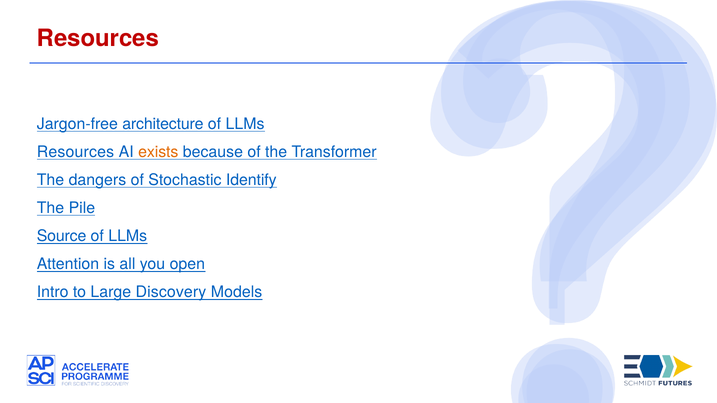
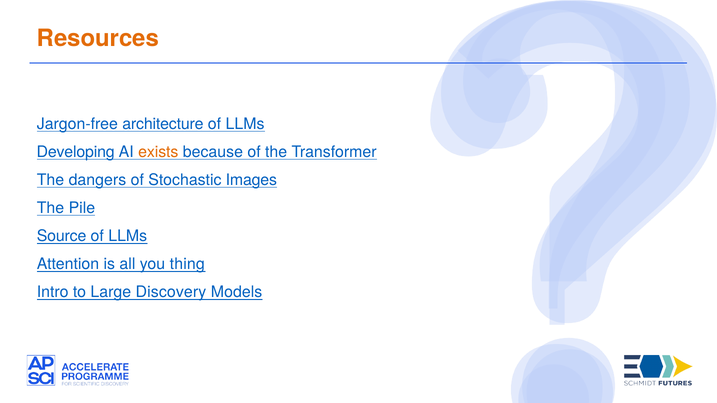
Resources at (98, 38) colour: red -> orange
Resources at (75, 152): Resources -> Developing
Identify: Identify -> Images
open: open -> thing
